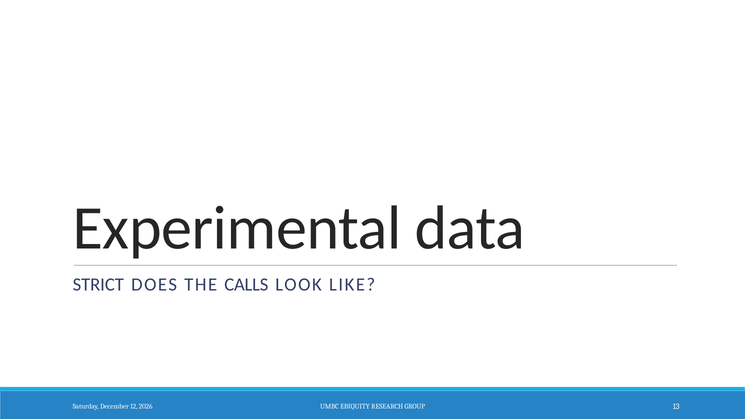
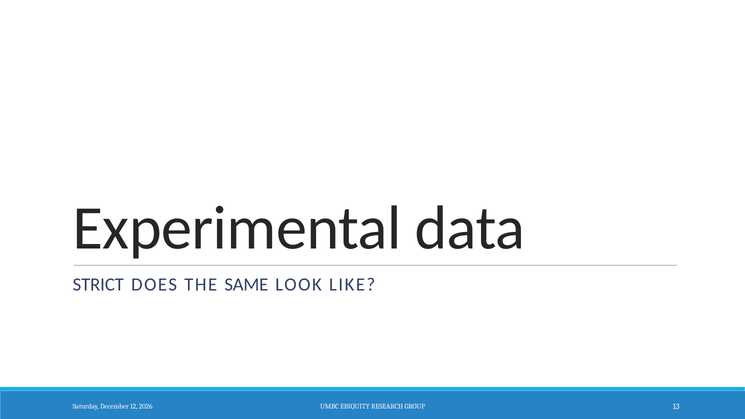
CALLS: CALLS -> SAME
